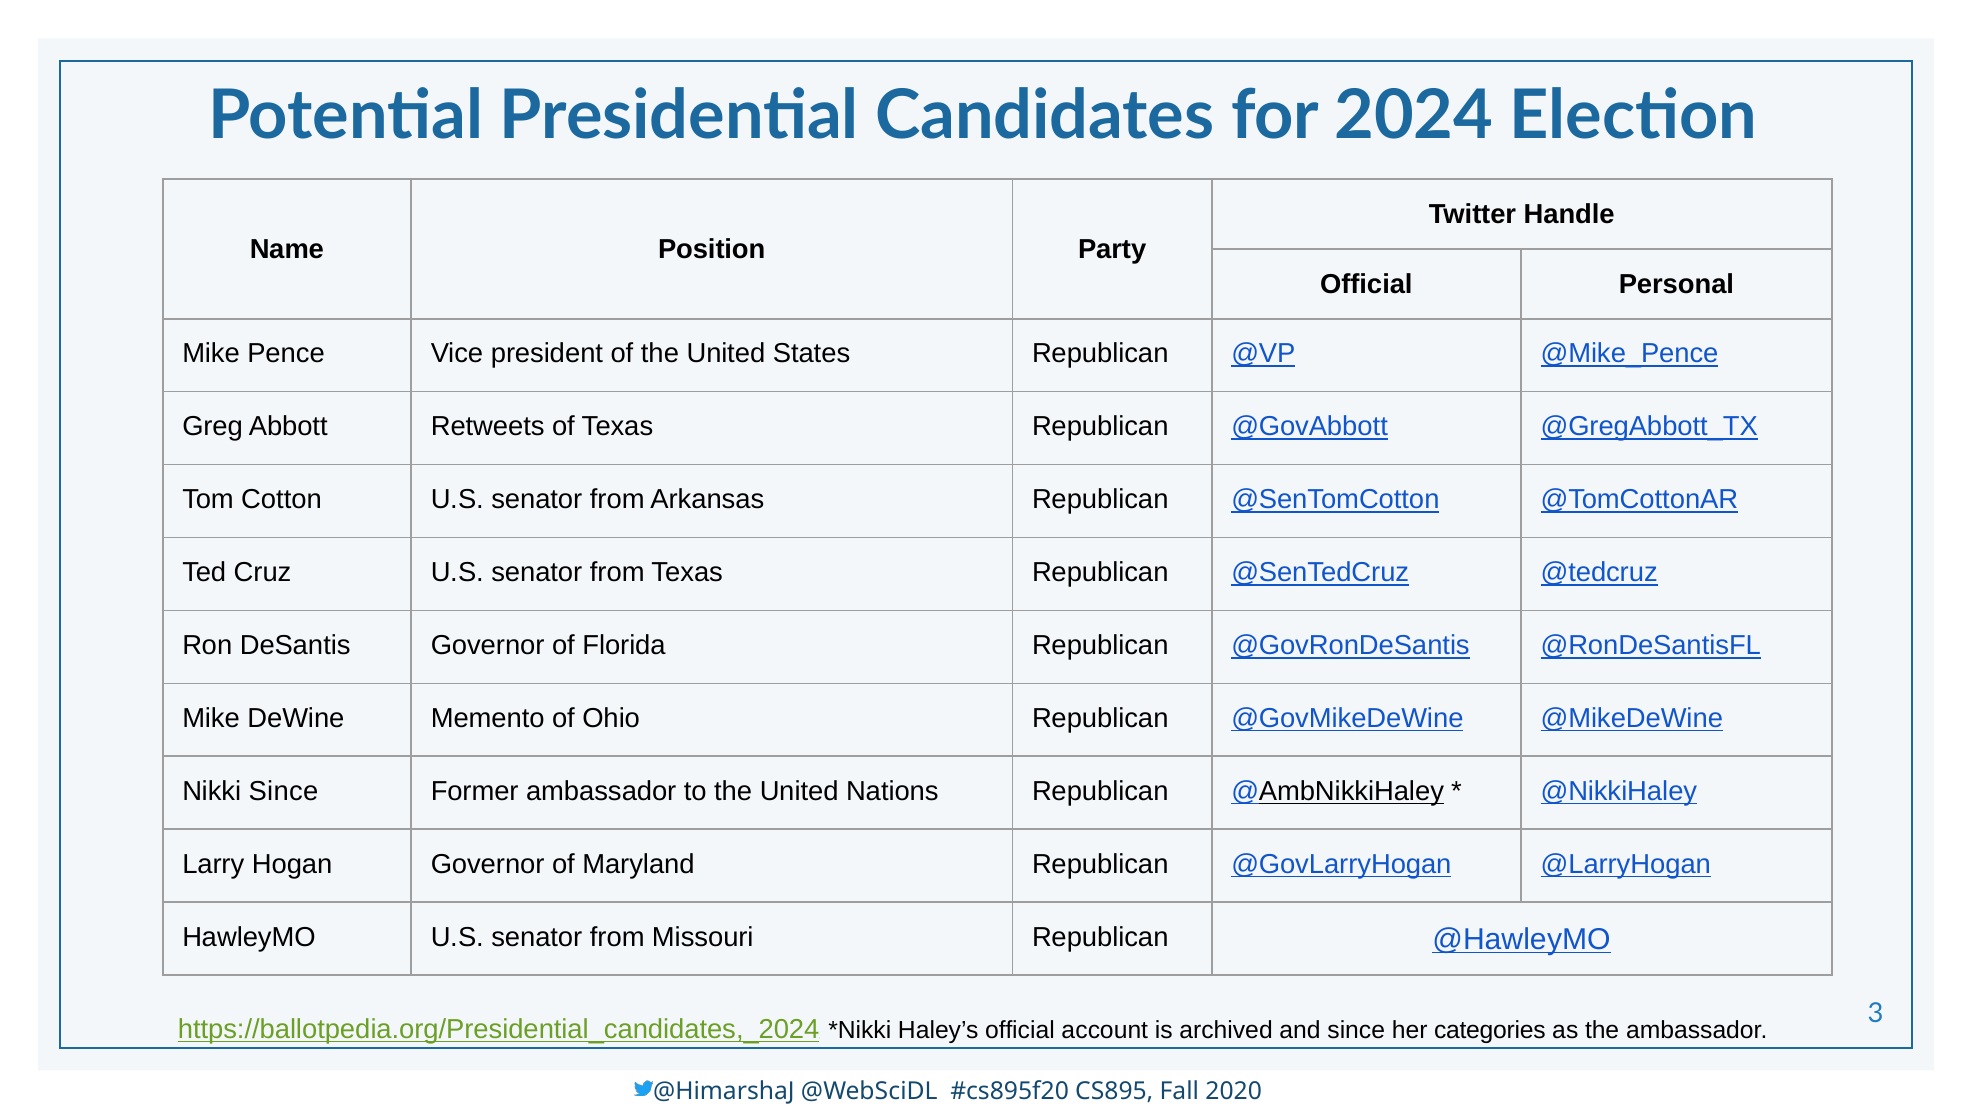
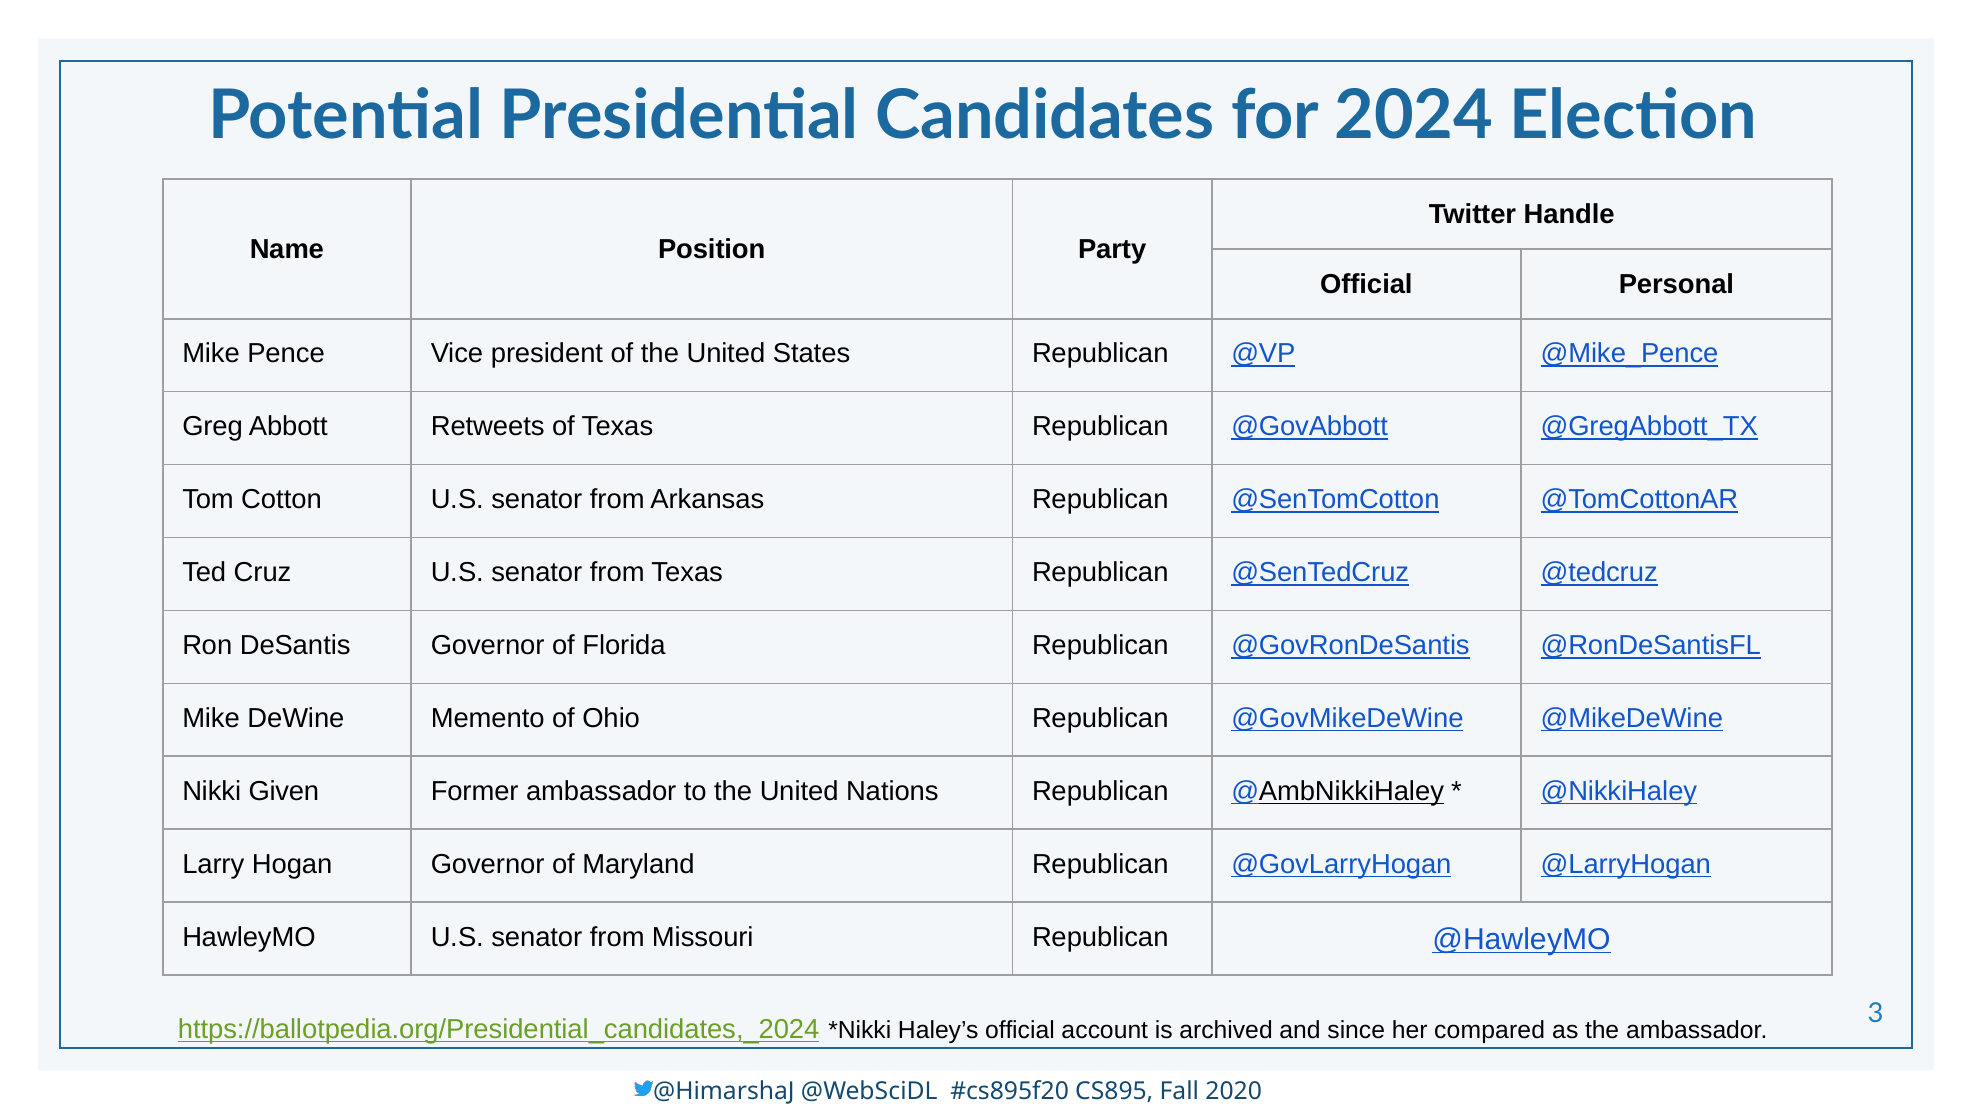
Nikki Since: Since -> Given
categories: categories -> compared
